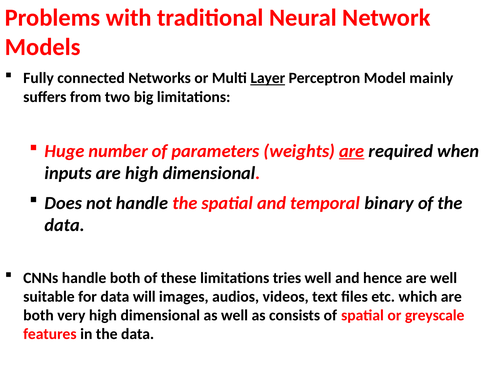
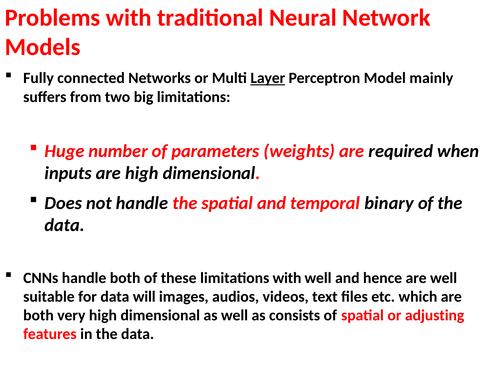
are at (352, 151) underline: present -> none
limitations tries: tries -> with
greyscale: greyscale -> adjusting
